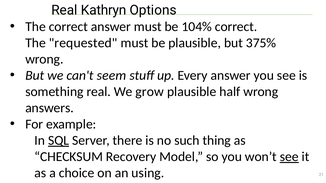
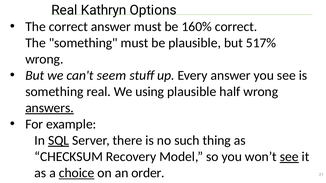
104%: 104% -> 160%
The requested: requested -> something
375%: 375% -> 517%
grow: grow -> using
answers underline: none -> present
choice underline: none -> present
using: using -> order
